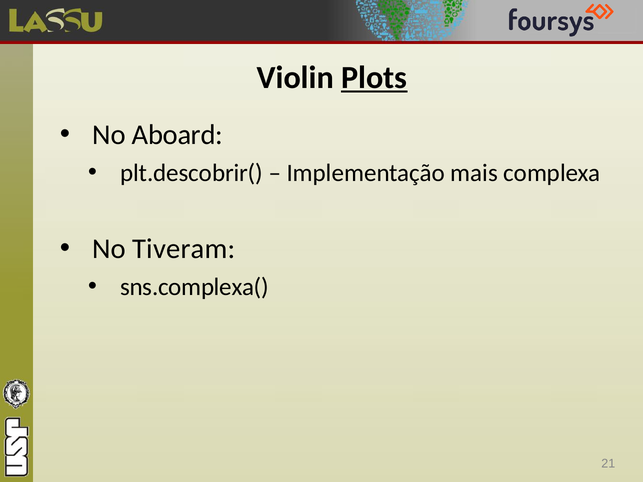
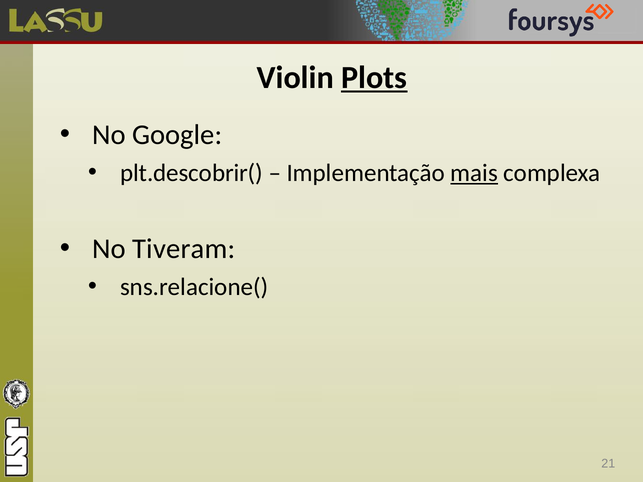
Aboard: Aboard -> Google
mais underline: none -> present
sns.complexa(: sns.complexa( -> sns.relacione(
